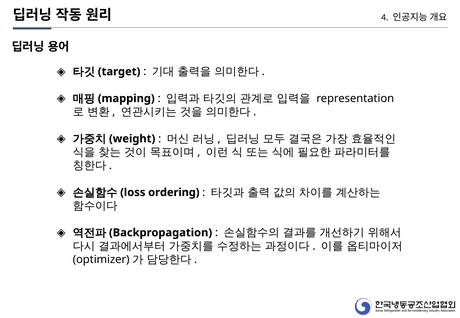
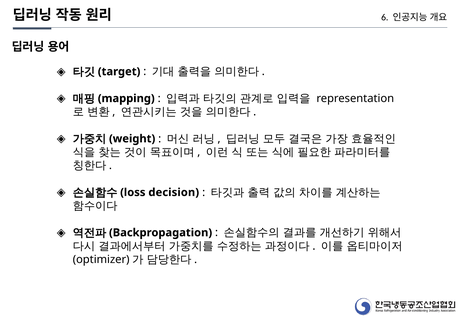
4: 4 -> 6
ordering: ordering -> decision
